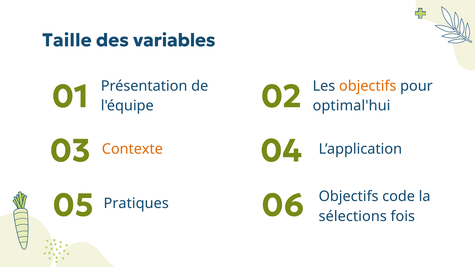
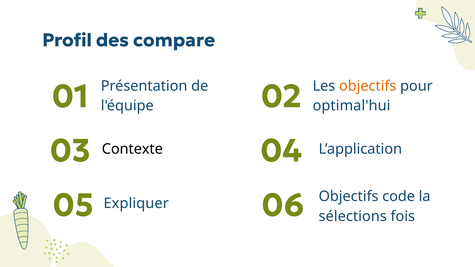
Taille: Taille -> Profil
variables: variables -> compare
Contexte colour: orange -> black
Pratiques: Pratiques -> Expliquer
